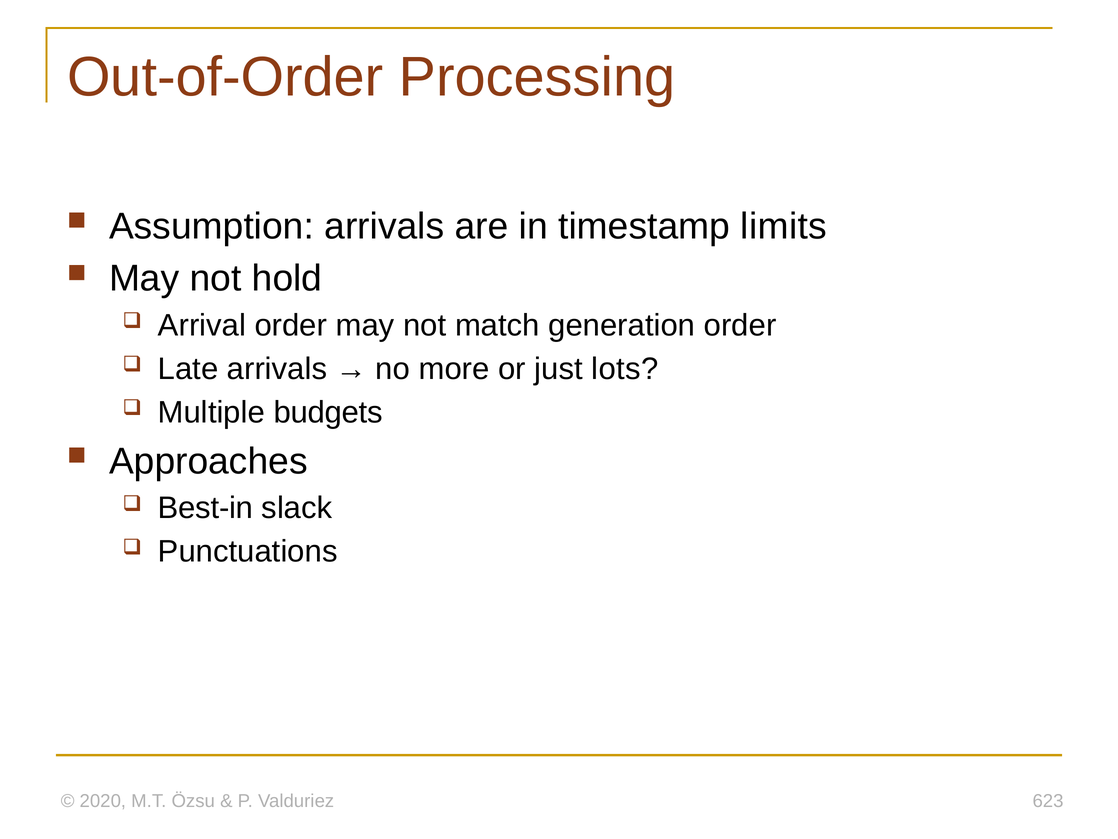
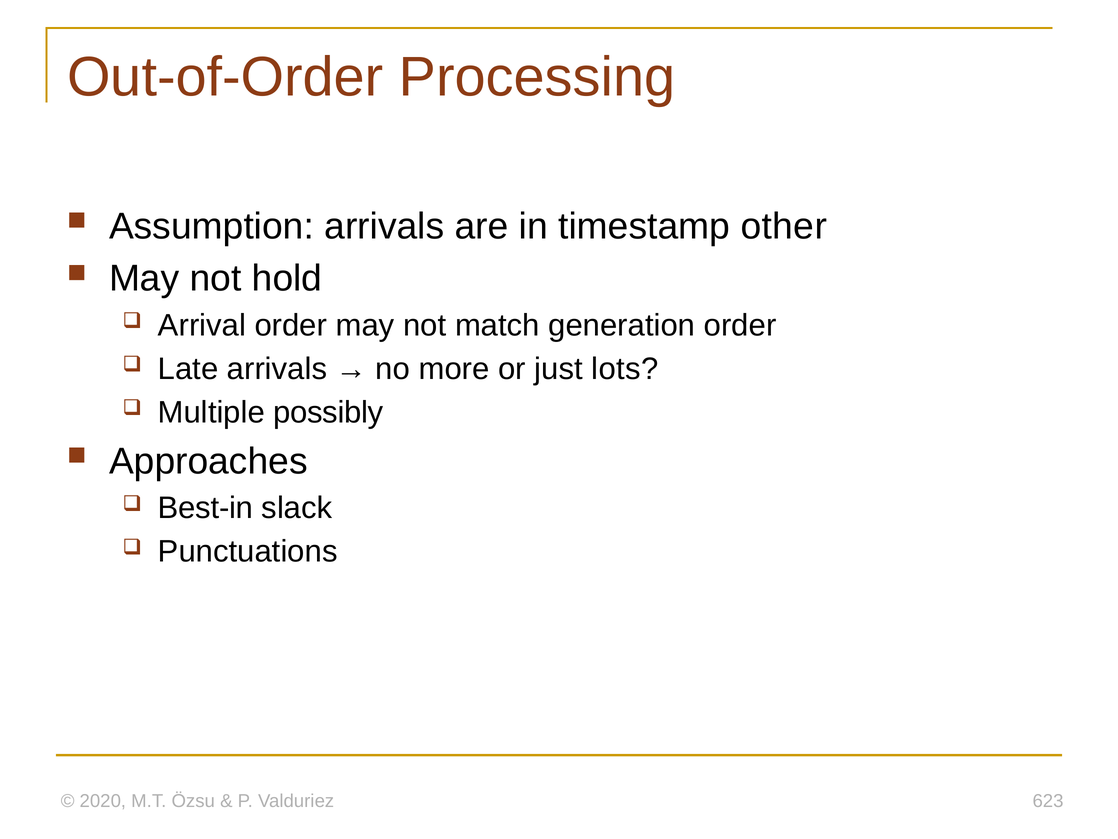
limits: limits -> other
budgets: budgets -> possibly
